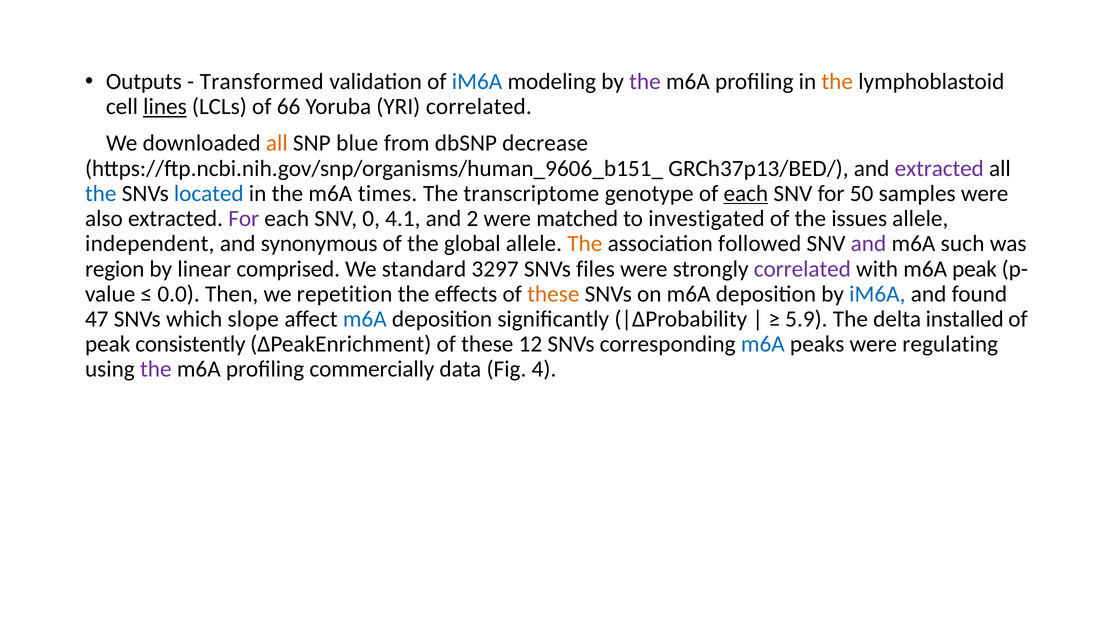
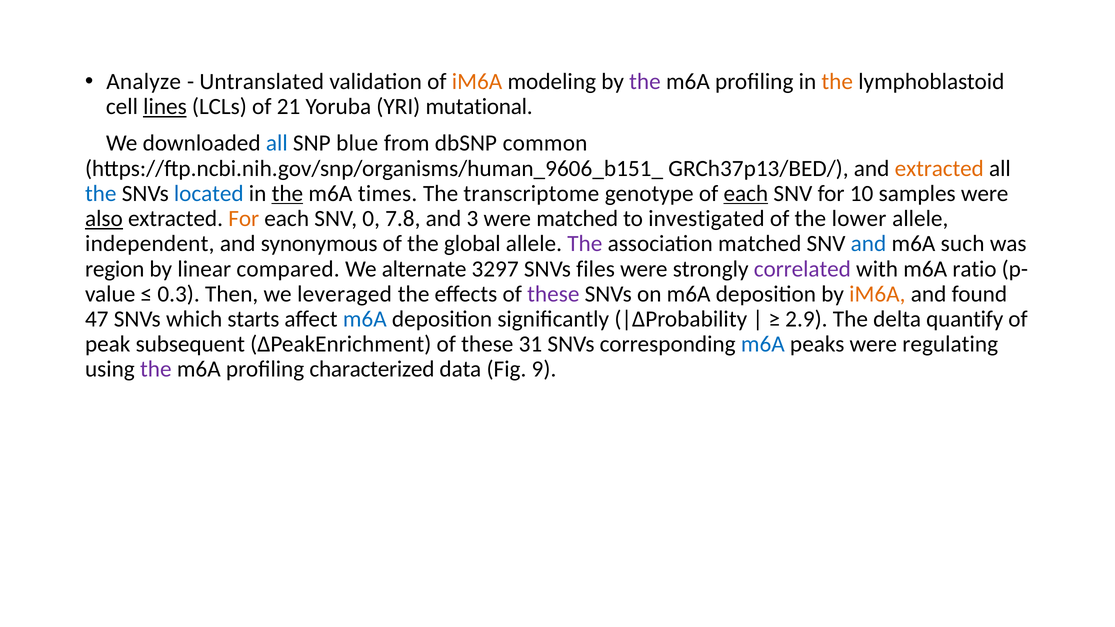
Outputs: Outputs -> Analyze
Transformed: Transformed -> Untranslated
iM6A at (477, 81) colour: blue -> orange
66: 66 -> 21
YRI correlated: correlated -> mutational
all at (277, 143) colour: orange -> blue
decrease: decrease -> common
extracted at (939, 168) colour: purple -> orange
the at (287, 194) underline: none -> present
50: 50 -> 10
also underline: none -> present
For at (244, 219) colour: purple -> orange
4.1: 4.1 -> 7.8
2: 2 -> 3
issues: issues -> lower
The at (585, 244) colour: orange -> purple
association followed: followed -> matched
and at (868, 244) colour: purple -> blue
comprised: comprised -> compared
standard: standard -> alternate
m6A peak: peak -> ratio
0.0: 0.0 -> 0.3
repetition: repetition -> leveraged
these at (553, 294) colour: orange -> purple
iM6A at (877, 294) colour: blue -> orange
slope: slope -> starts
5.9: 5.9 -> 2.9
installed: installed -> quantify
consistently: consistently -> subsequent
12: 12 -> 31
commercially: commercially -> characterized
4: 4 -> 9
